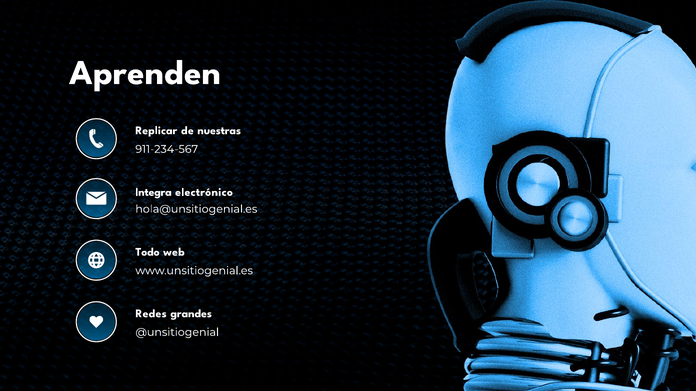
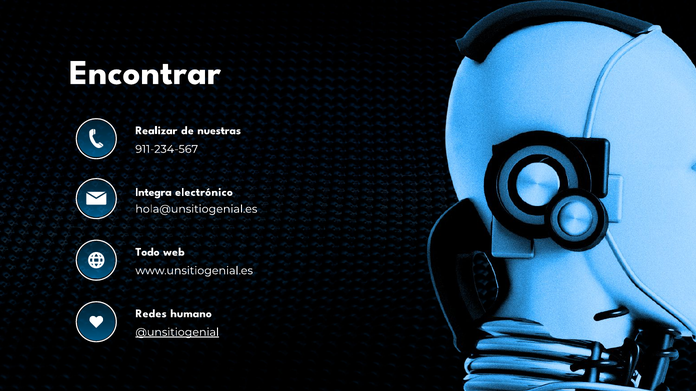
Aprenden: Aprenden -> Encontrar
Replicar: Replicar -> Realizar
grandes: grandes -> humano
@unsitiogenial underline: none -> present
